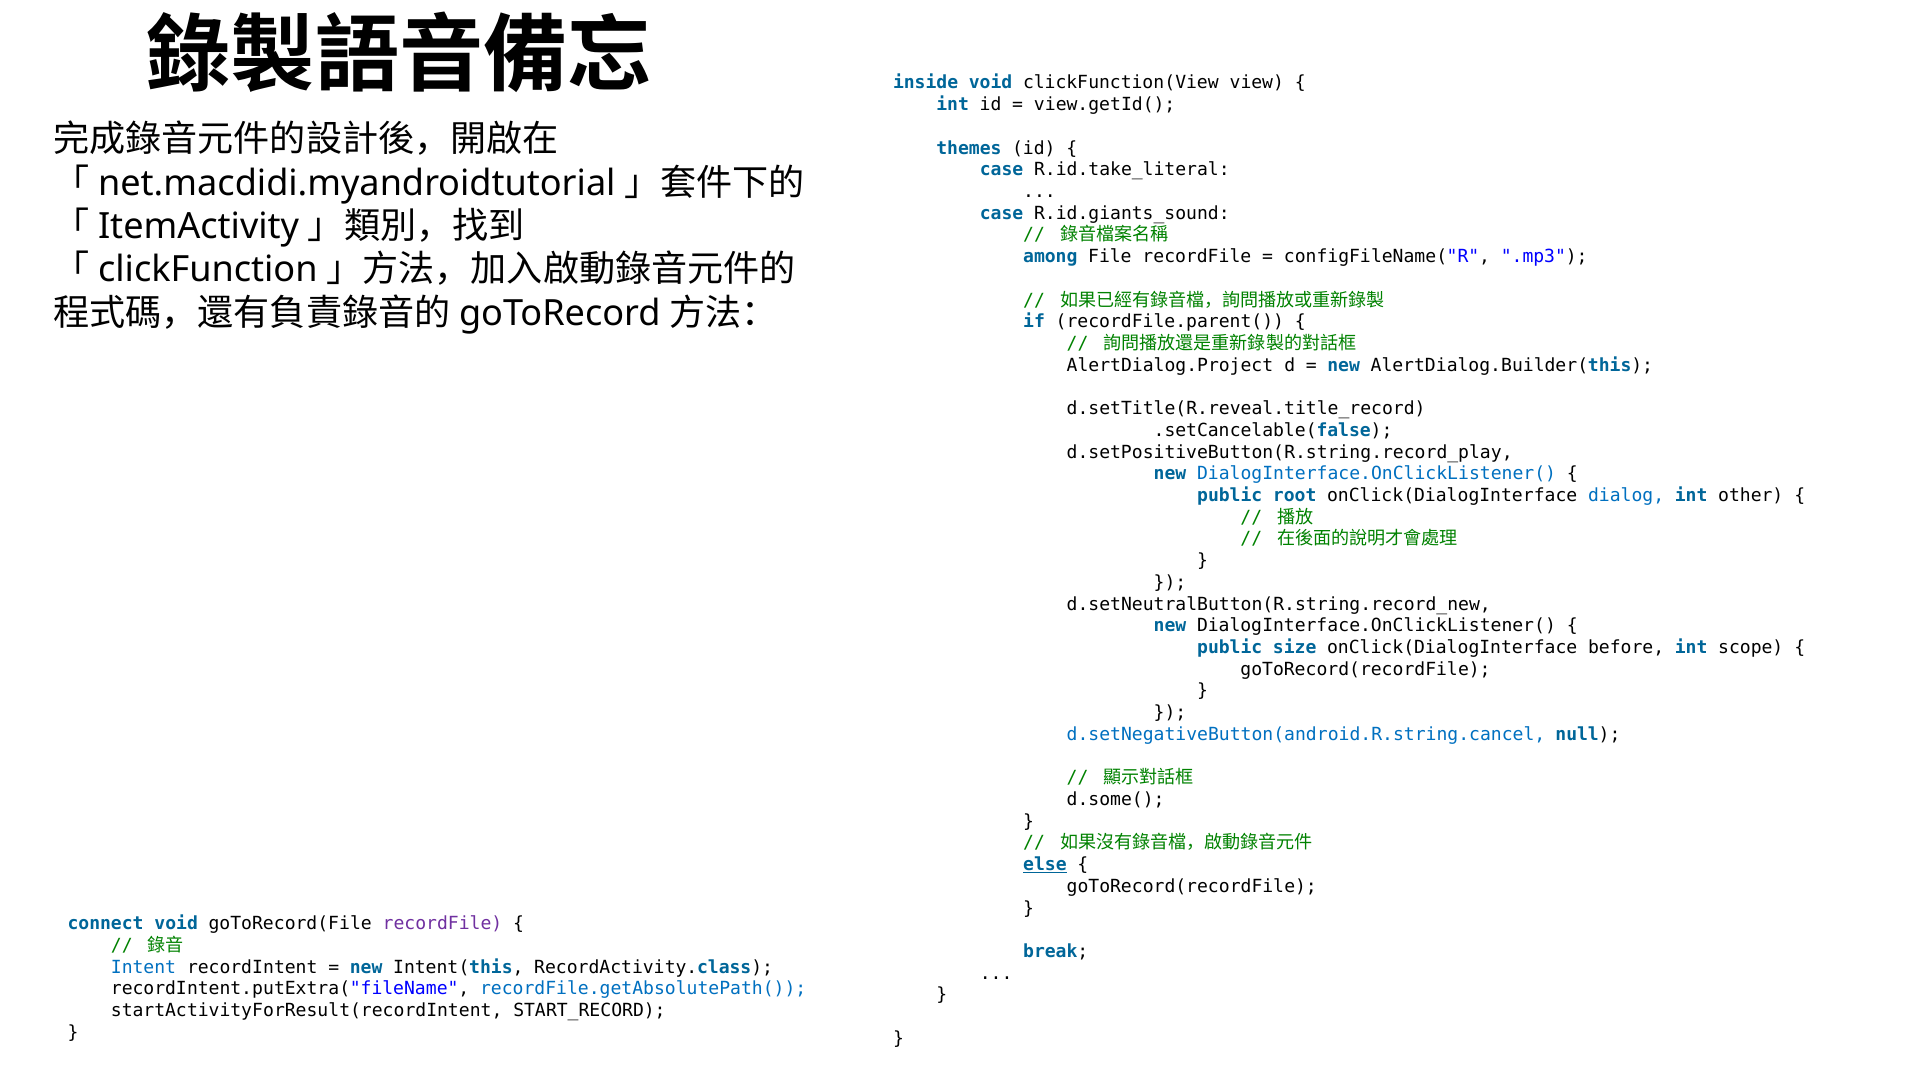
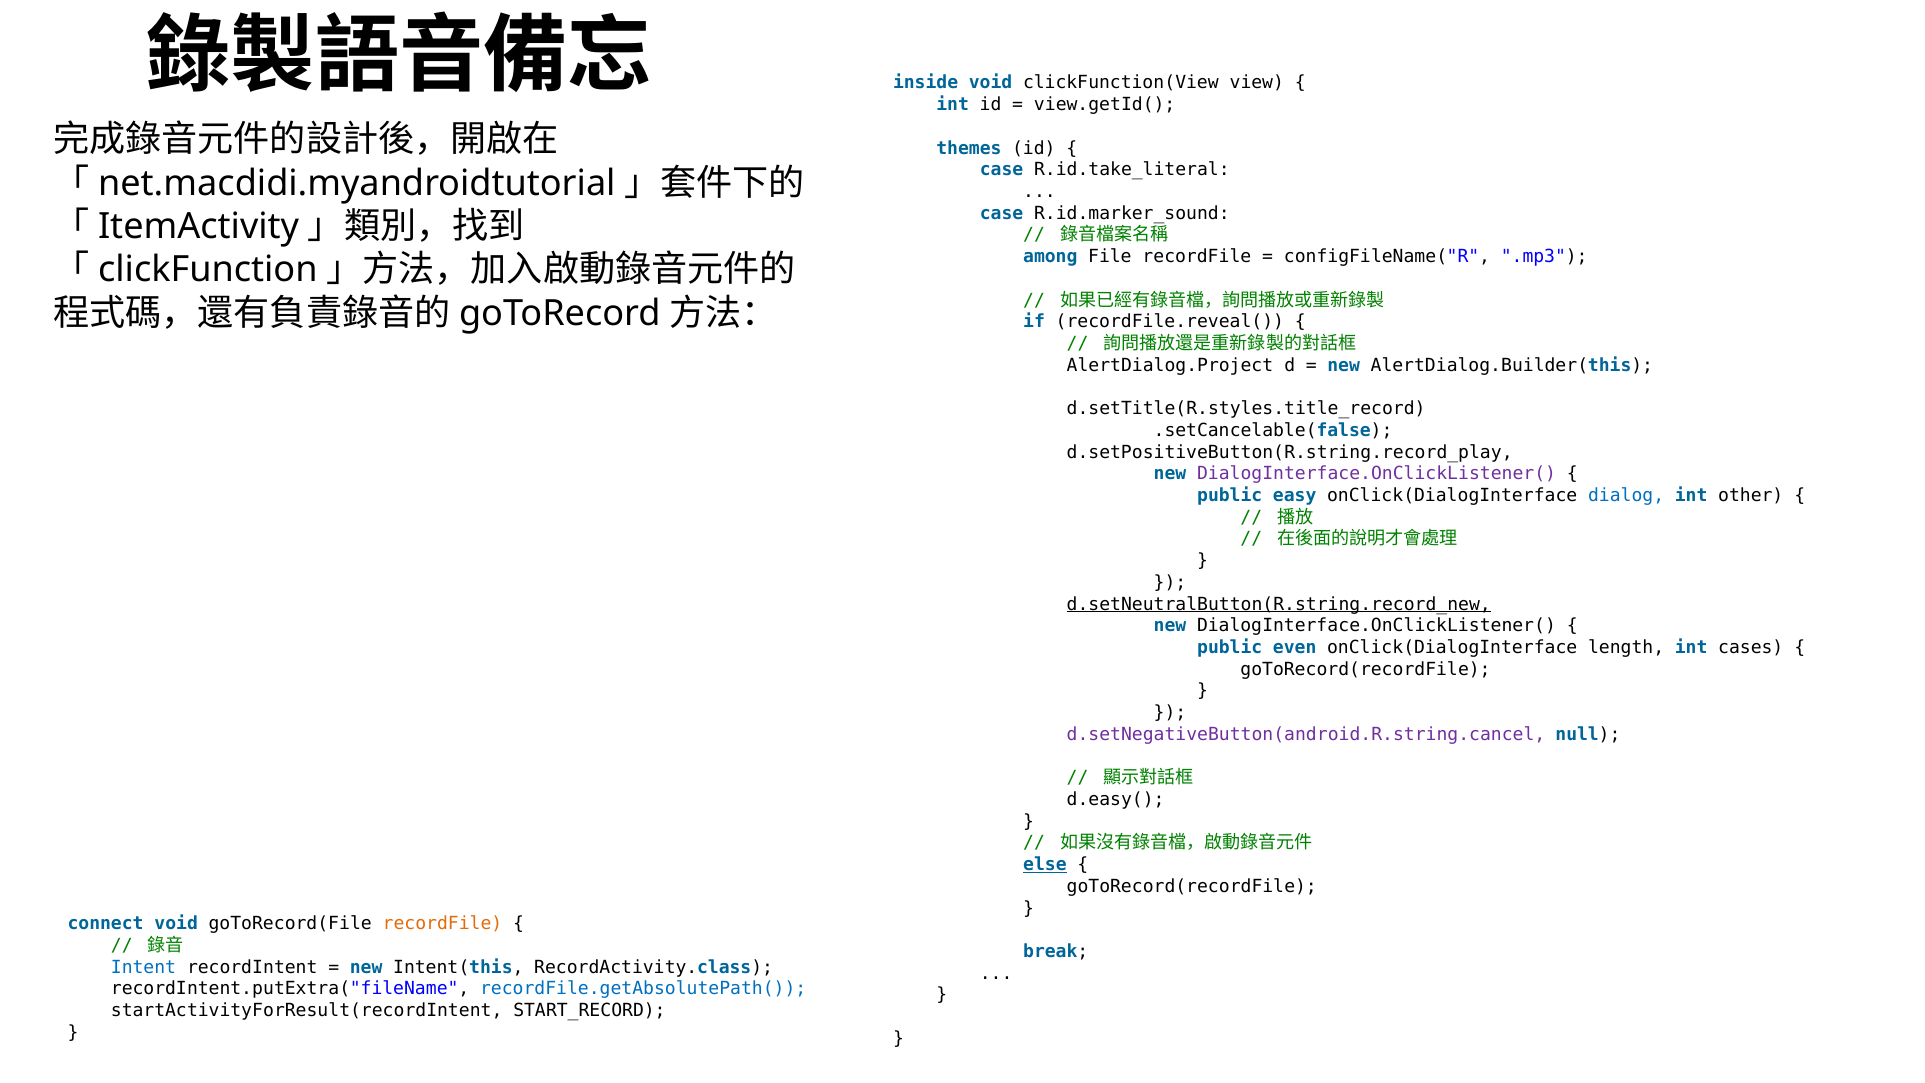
R.id.giants_sound: R.id.giants_sound -> R.id.marker_sound
recordFile.parent(: recordFile.parent( -> recordFile.reveal(
d.setTitle(R.reveal.title_record: d.setTitle(R.reveal.title_record -> d.setTitle(R.styles.title_record
DialogInterface.OnClickListener( at (1377, 474) colour: blue -> purple
root: root -> easy
d.setNeutralButton(R.string.record_new underline: none -> present
size: size -> even
before: before -> length
scope: scope -> cases
d.setNegativeButton(android.R.string.cancel colour: blue -> purple
d.some(: d.some( -> d.easy(
recordFile at (442, 924) colour: purple -> orange
